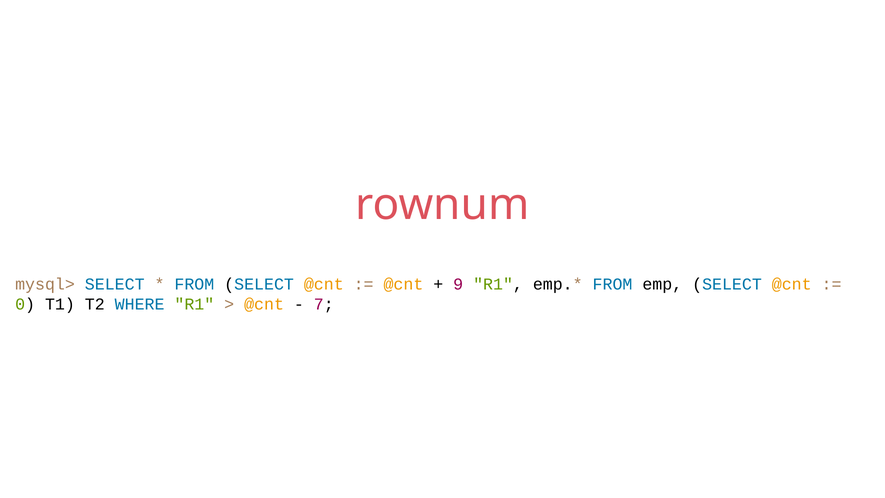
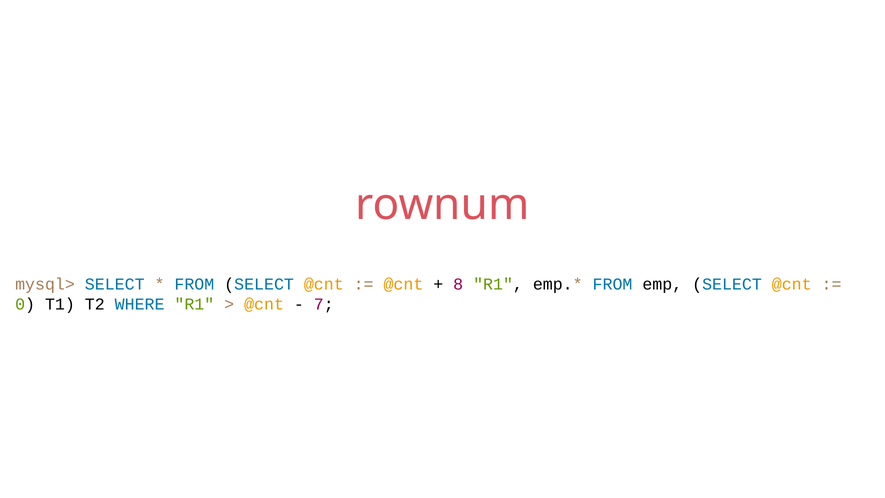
9: 9 -> 8
